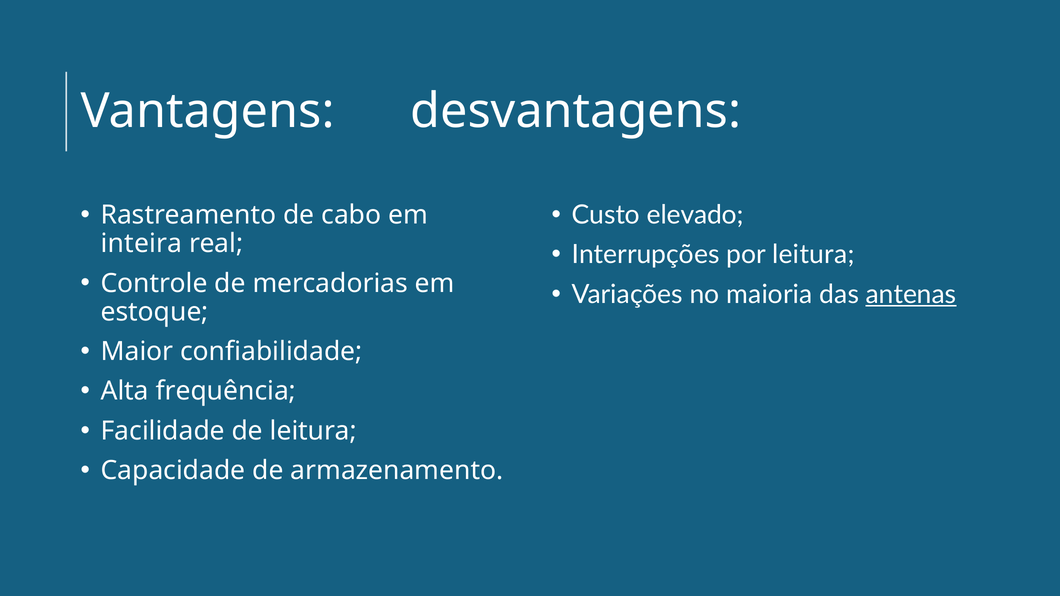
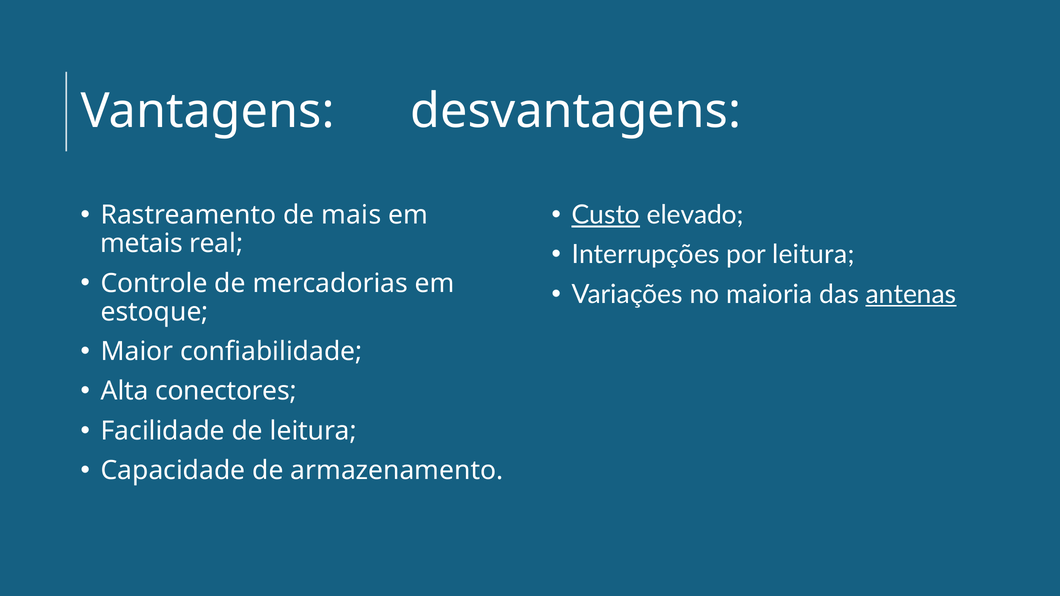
cabo: cabo -> mais
Custo underline: none -> present
inteira: inteira -> metais
frequência: frequência -> conectores
